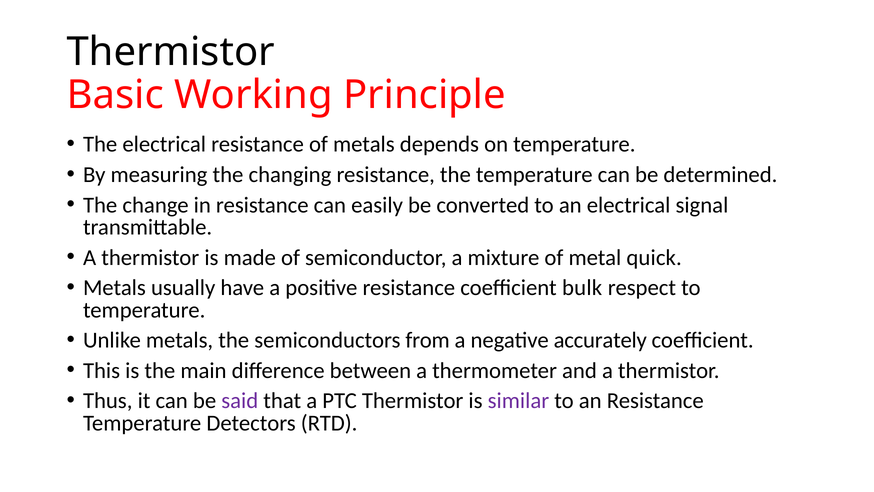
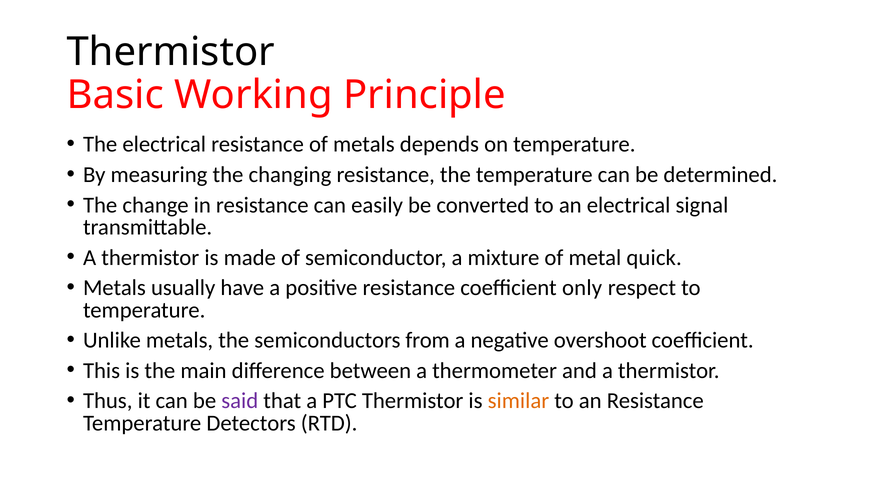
bulk: bulk -> only
accurately: accurately -> overshoot
similar colour: purple -> orange
